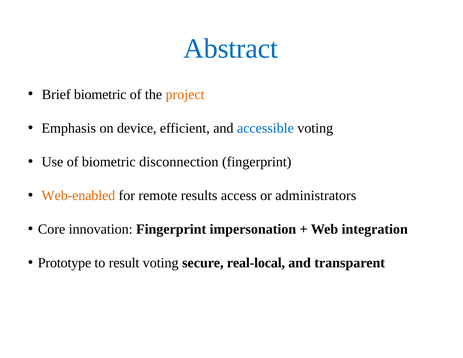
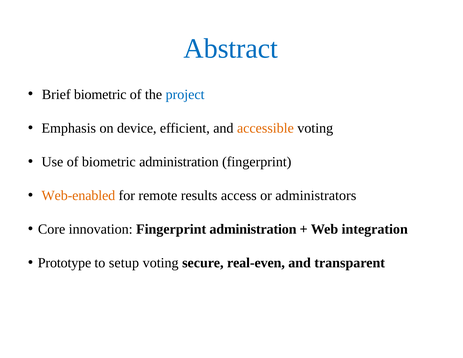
project colour: orange -> blue
accessible colour: blue -> orange
biometric disconnection: disconnection -> administration
Fingerprint impersonation: impersonation -> administration
result: result -> setup
real-local: real-local -> real-even
